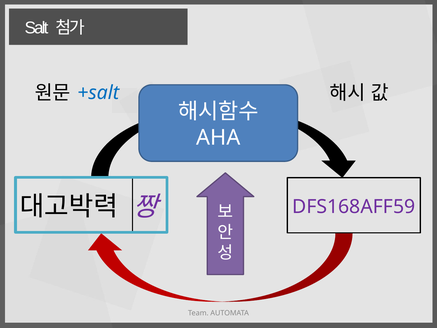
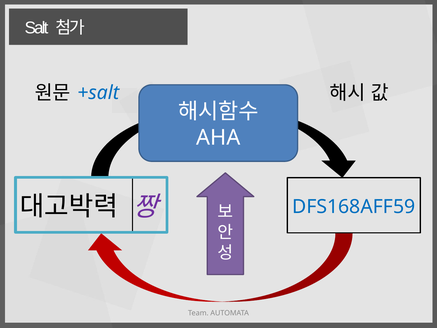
DFS168AFF59 colour: purple -> blue
